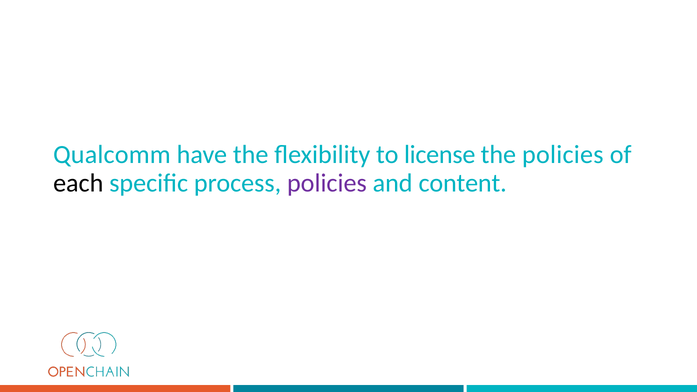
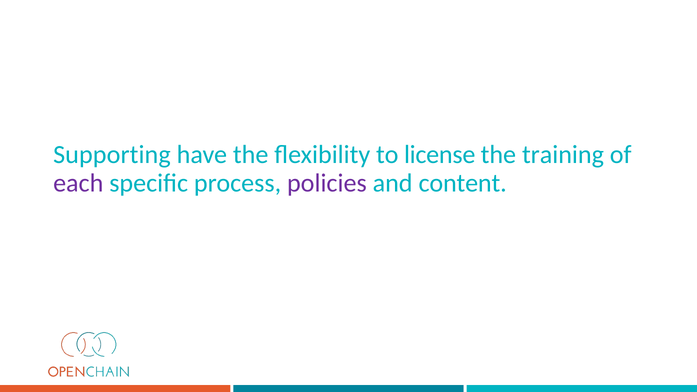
Qualcomm: Qualcomm -> Supporting
the policies: policies -> training
each colour: black -> purple
